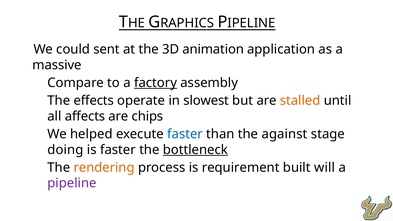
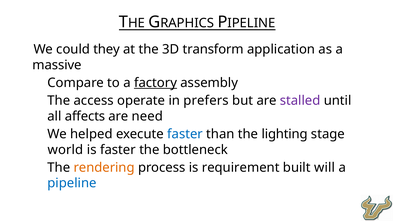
sent: sent -> they
animation: animation -> transform
effects: effects -> access
slowest: slowest -> prefers
stalled colour: orange -> purple
chips: chips -> need
against: against -> lighting
doing: doing -> world
bottleneck underline: present -> none
pipeline colour: purple -> blue
